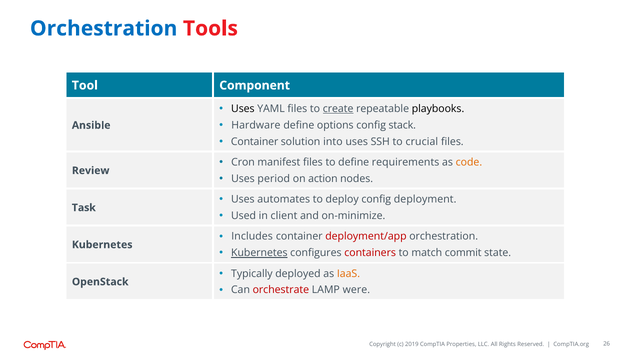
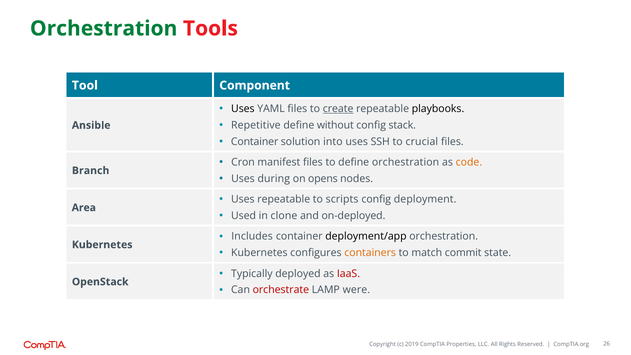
Orchestration at (104, 29) colour: blue -> green
Hardware: Hardware -> Repetitive
options: options -> without
define requirements: requirements -> orchestration
Review: Review -> Branch
period: period -> during
action: action -> opens
Uses automates: automates -> repeatable
deploy: deploy -> scripts
Task: Task -> Area
client: client -> clone
on-minimize: on-minimize -> on-deployed
deployment/app colour: red -> black
Kubernetes at (259, 253) underline: present -> none
containers colour: red -> orange
IaaS colour: orange -> red
